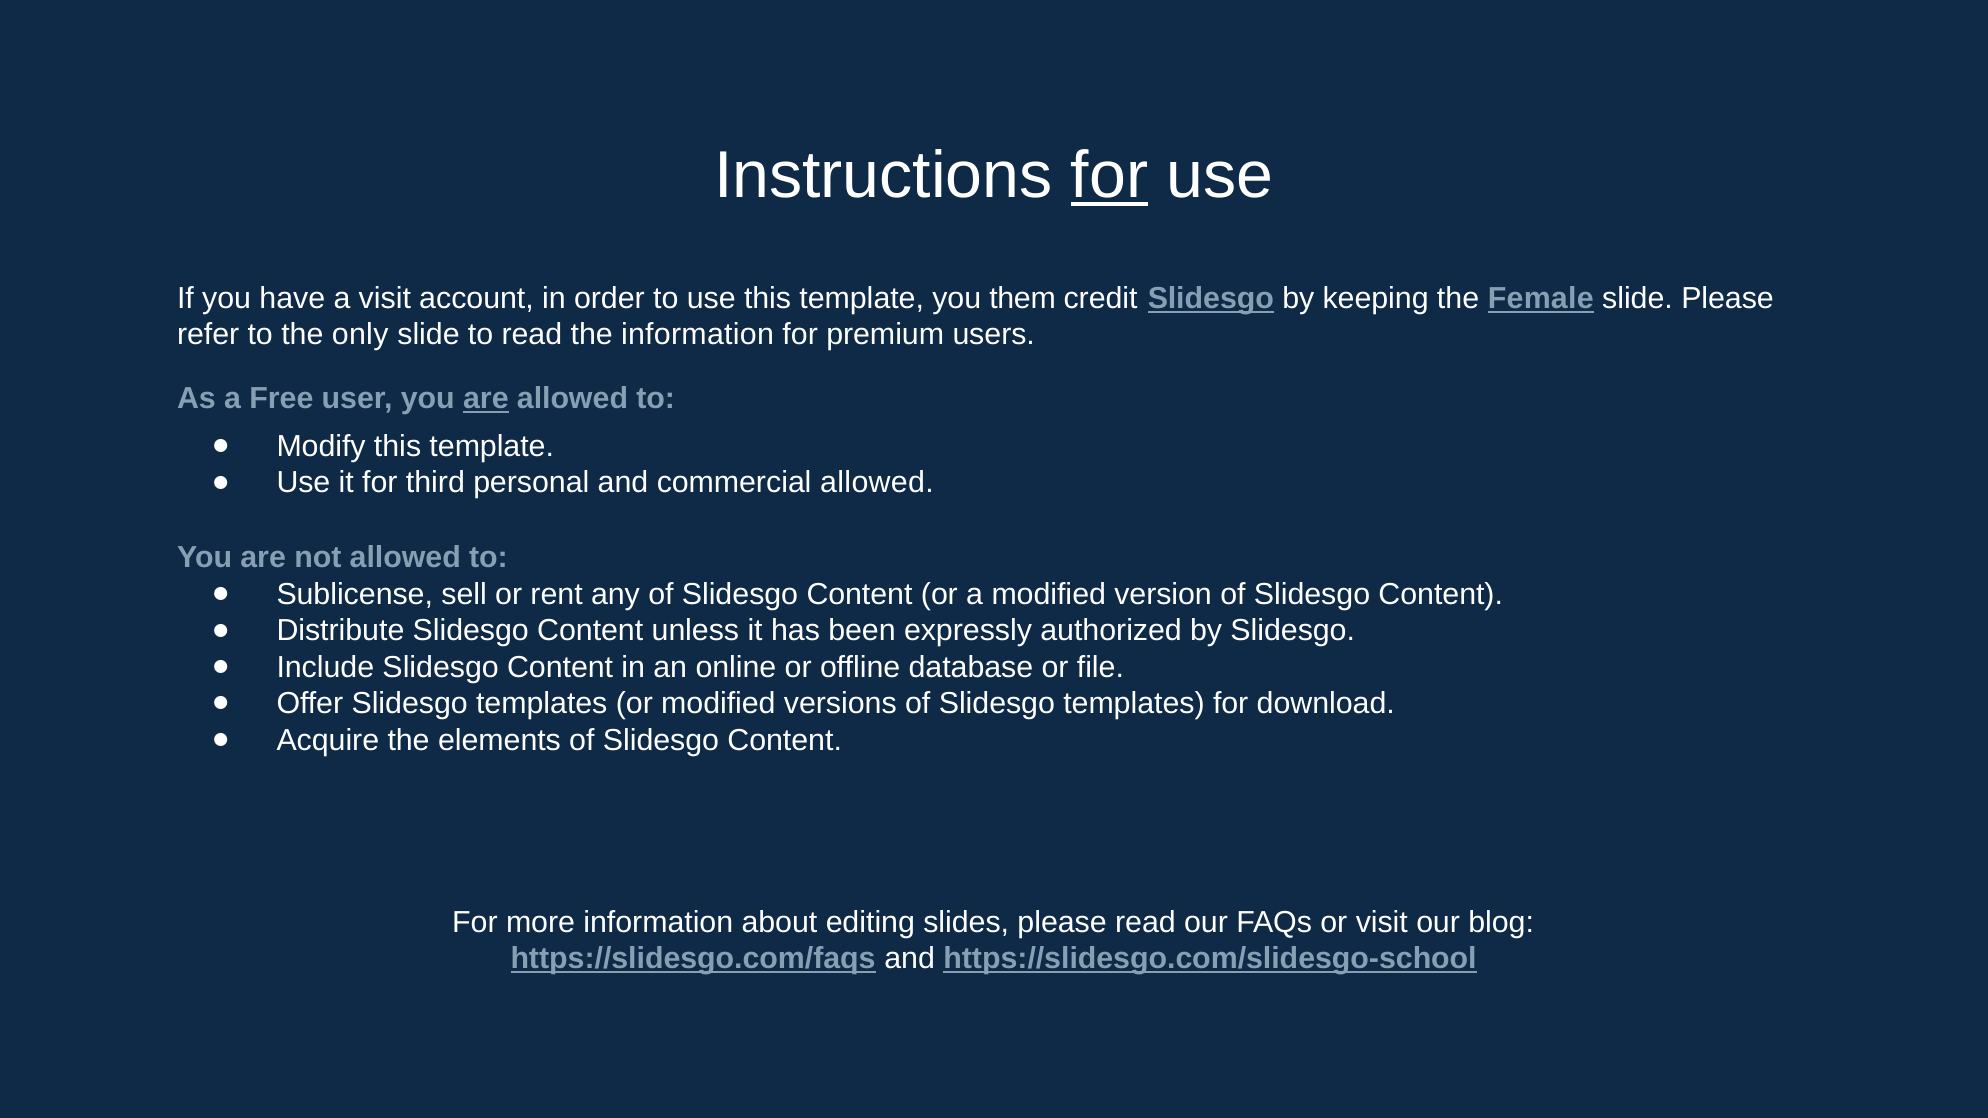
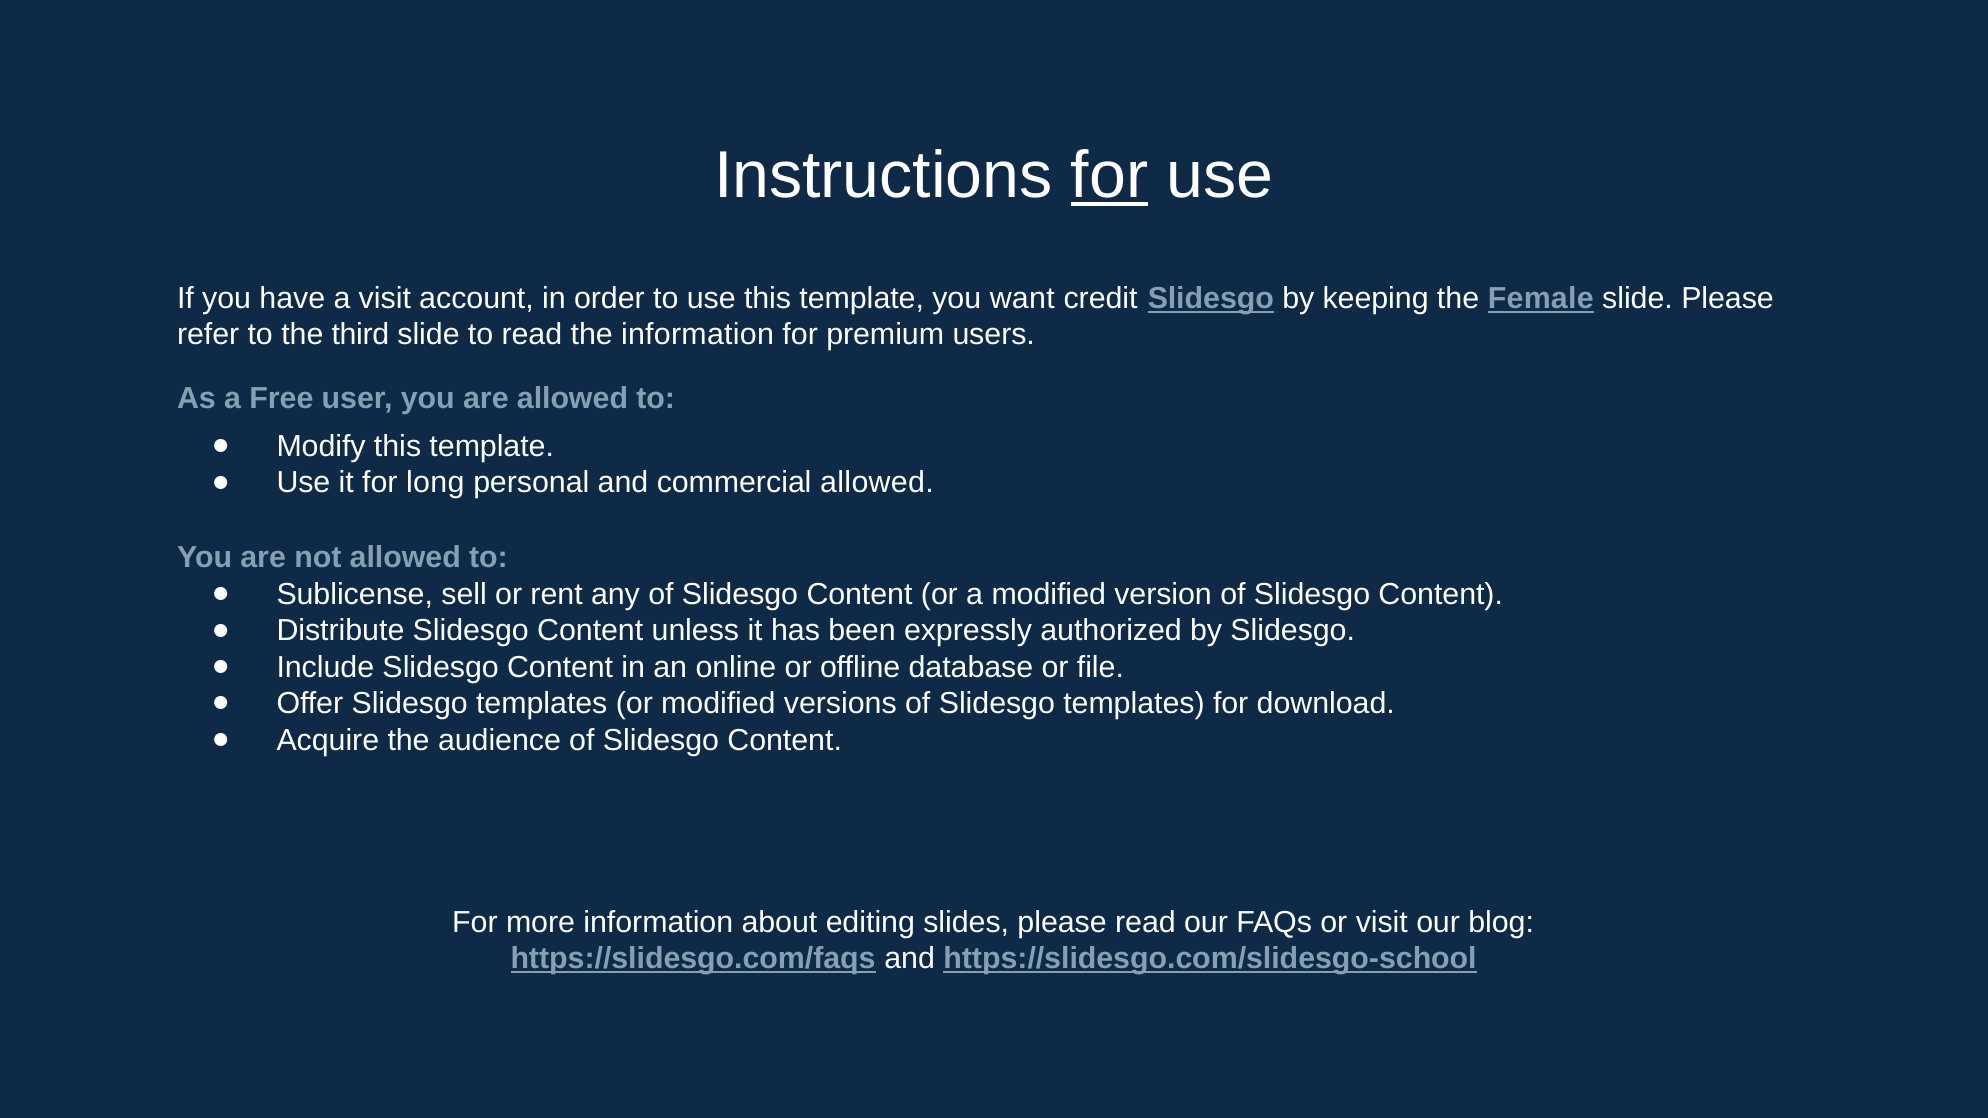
them: them -> want
only: only -> third
are at (486, 399) underline: present -> none
third: third -> long
elements: elements -> audience
